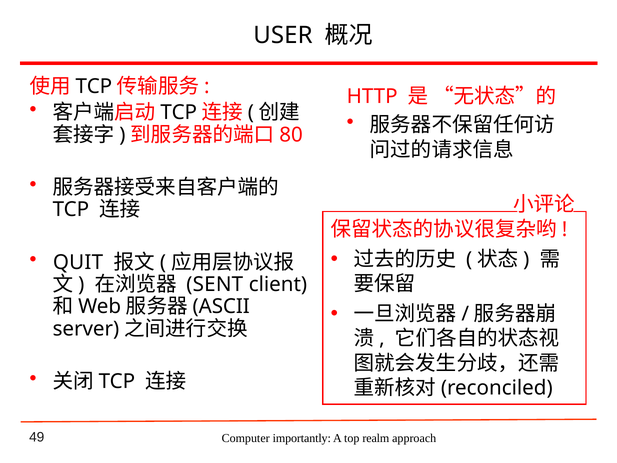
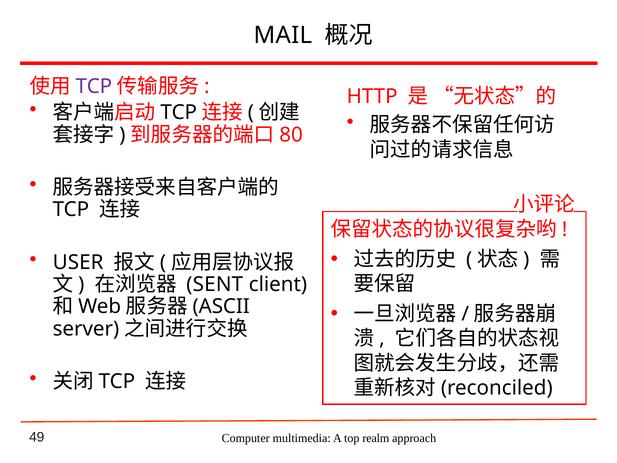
USER: USER -> MAIL
TCP at (94, 86) colour: black -> purple
QUIT: QUIT -> USER
importantly: importantly -> multimedia
